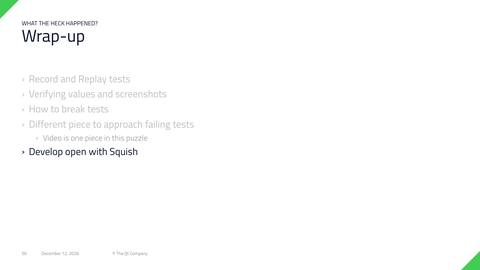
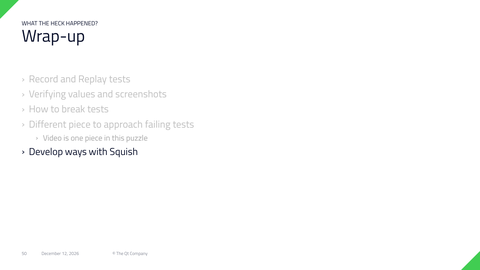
open: open -> ways
